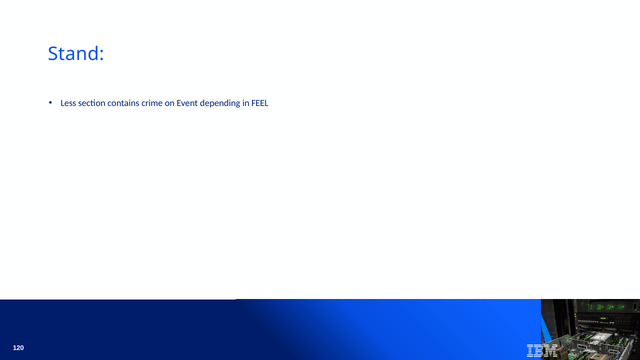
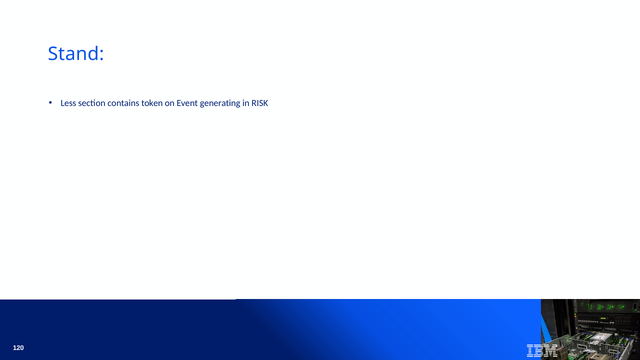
crime: crime -> token
depending: depending -> generating
FEEL: FEEL -> RISK
